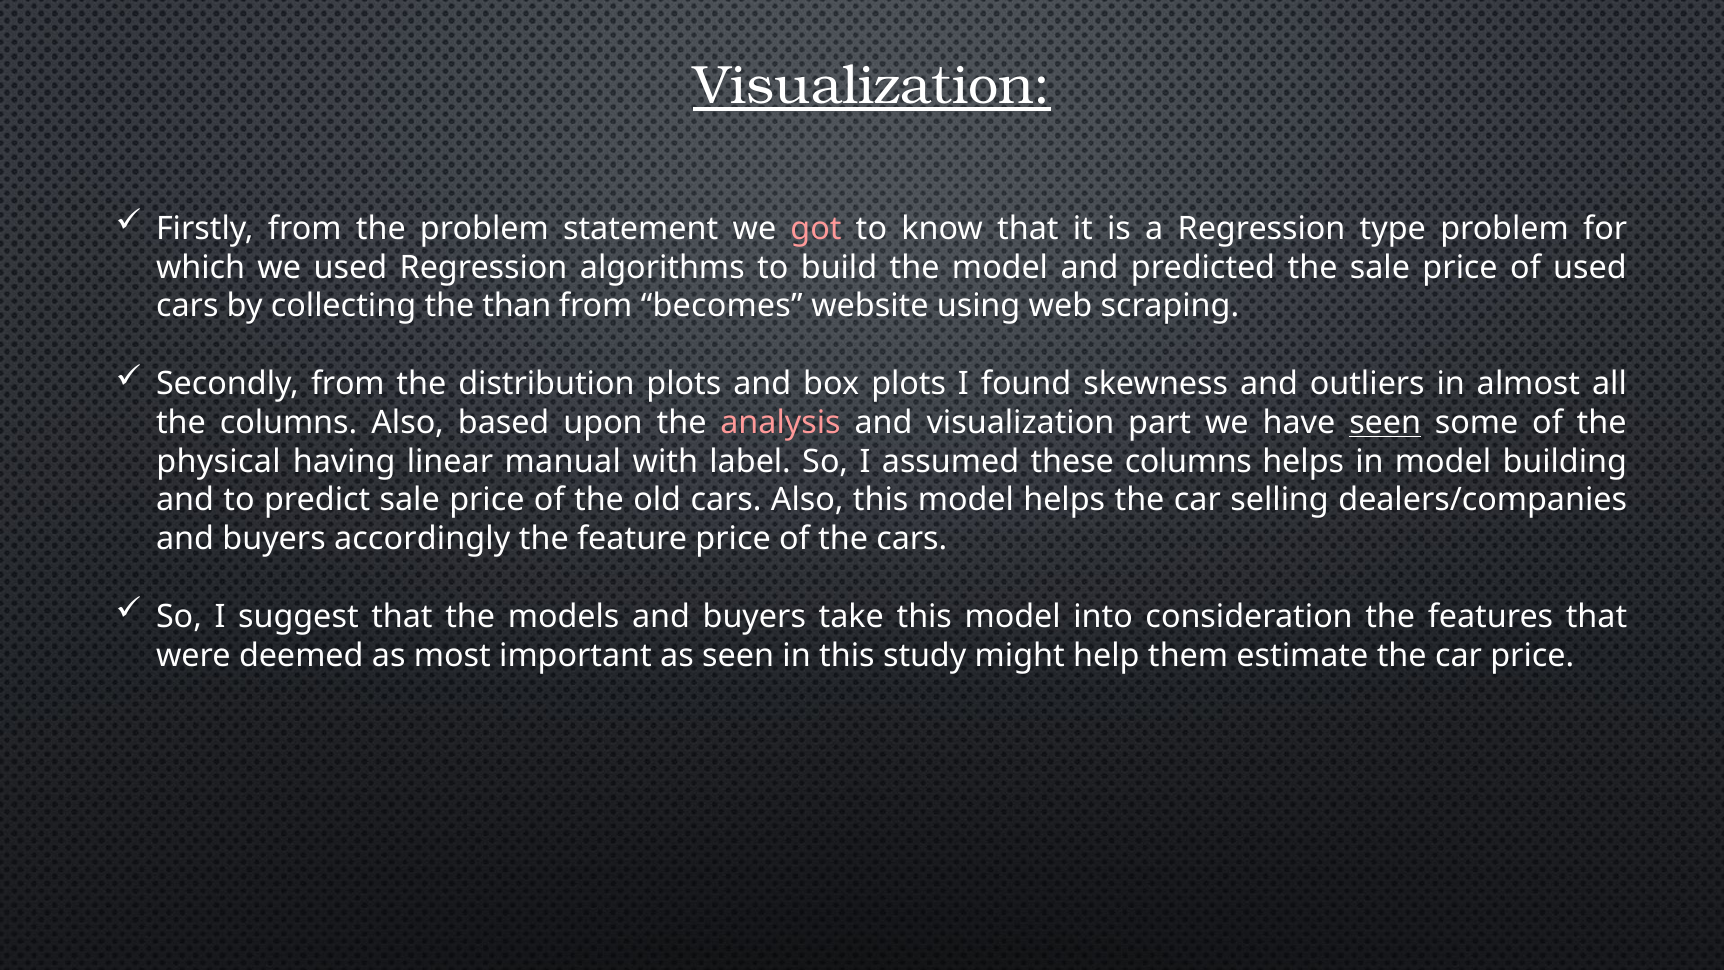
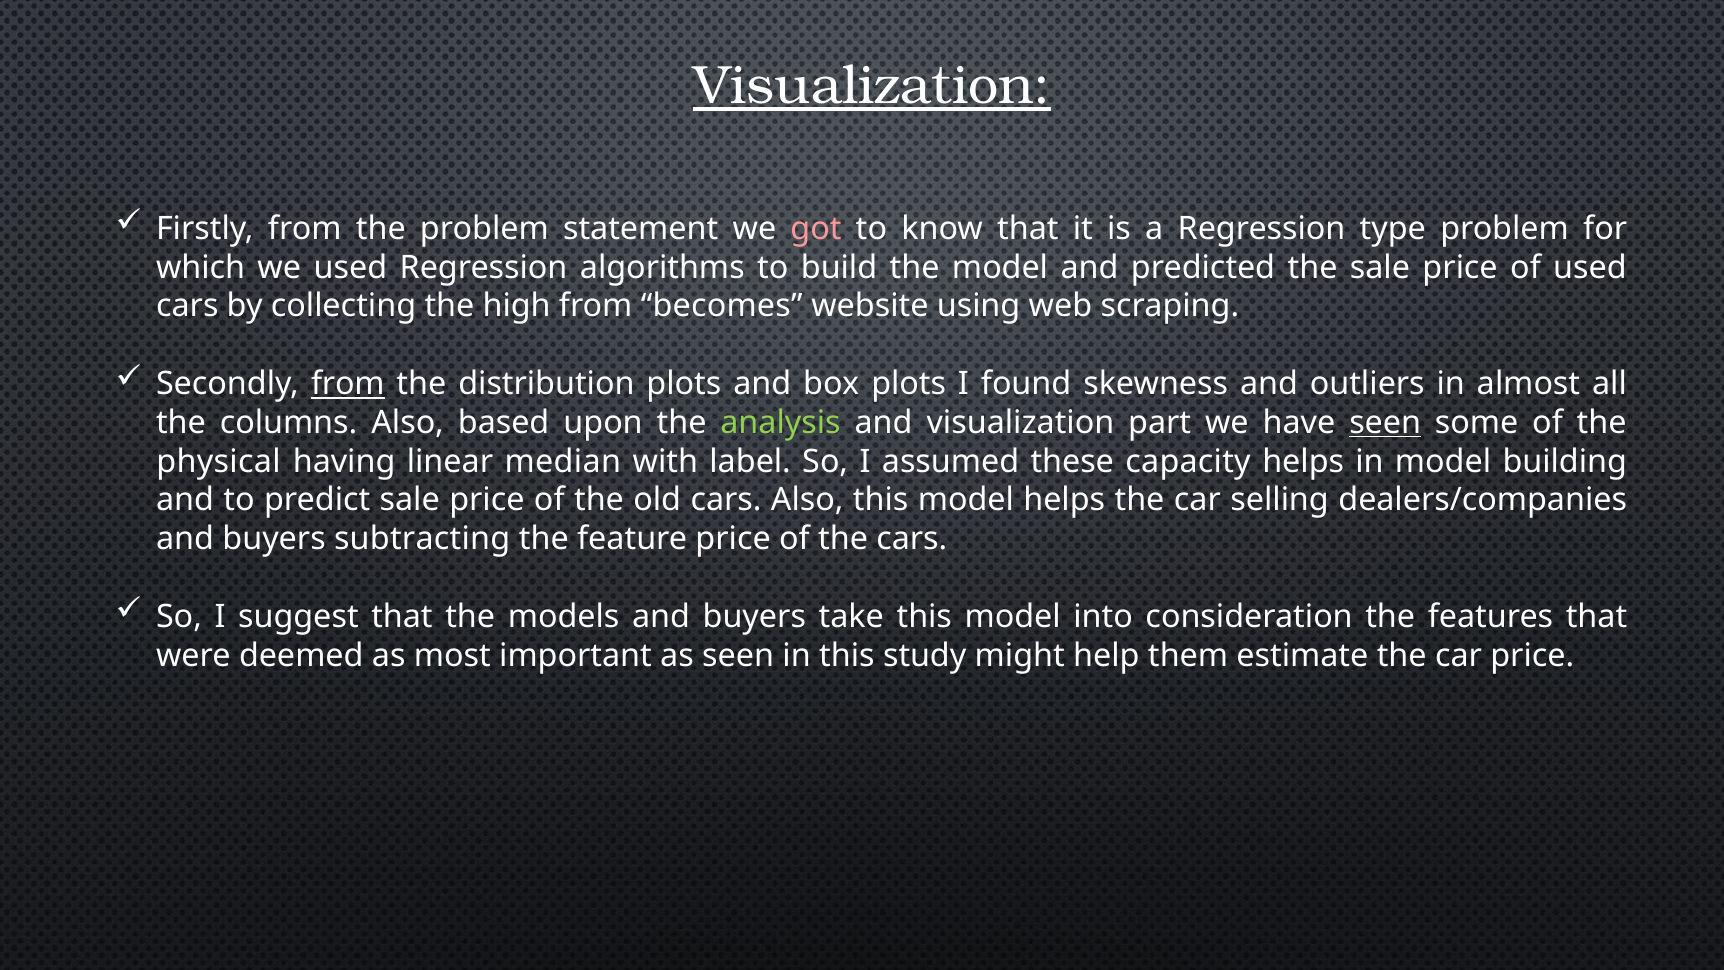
than: than -> high
from at (348, 384) underline: none -> present
analysis colour: pink -> light green
manual: manual -> median
these columns: columns -> capacity
accordingly: accordingly -> subtracting
